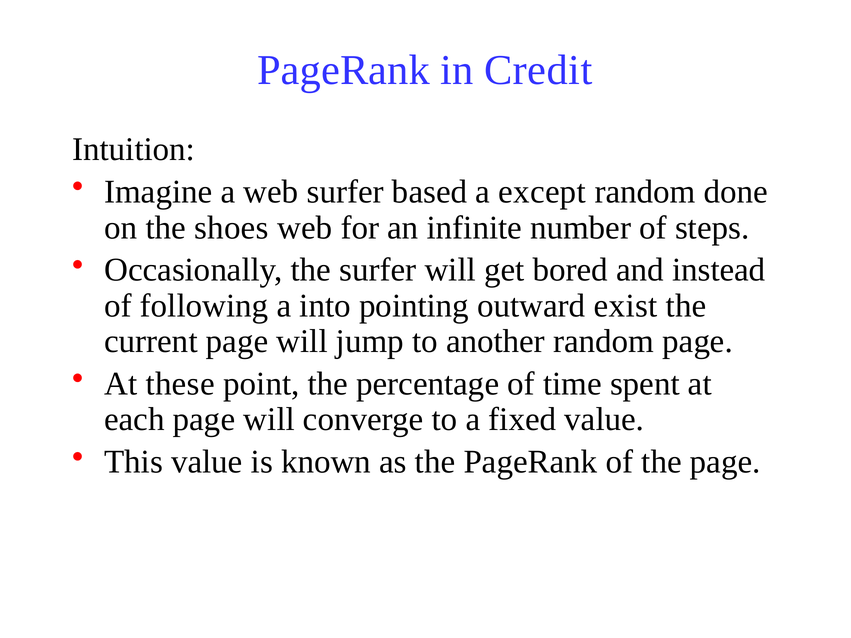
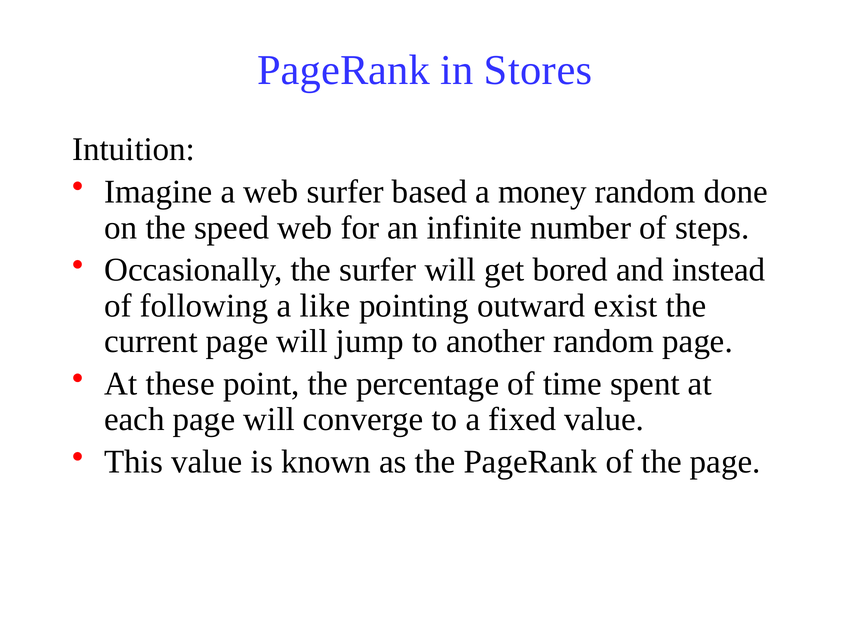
Credit: Credit -> Stores
except: except -> money
shoes: shoes -> speed
into: into -> like
